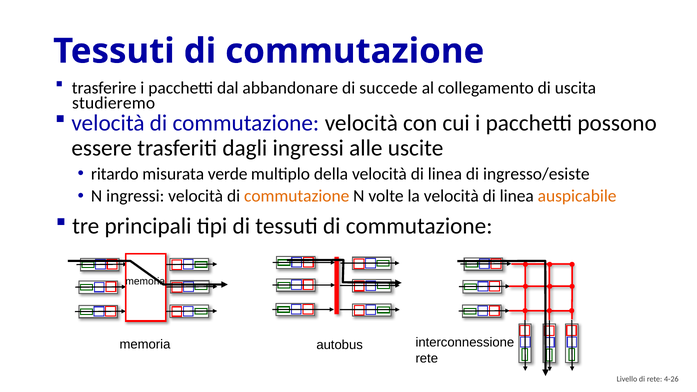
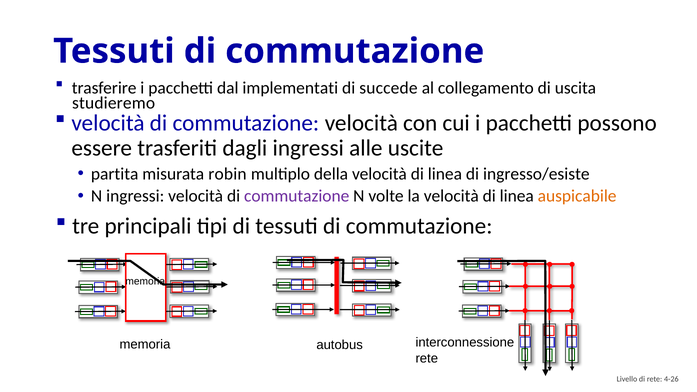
abbandonare: abbandonare -> implementati
ritardo: ritardo -> partita
verde: verde -> robin
commutazione at (297, 196) colour: orange -> purple
